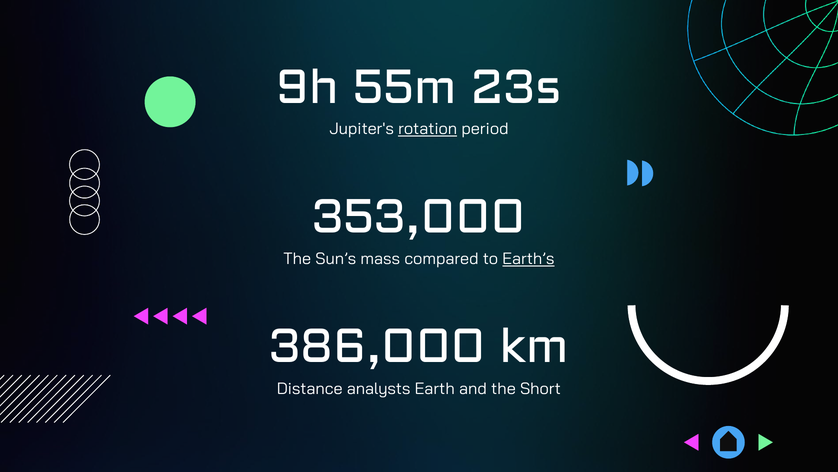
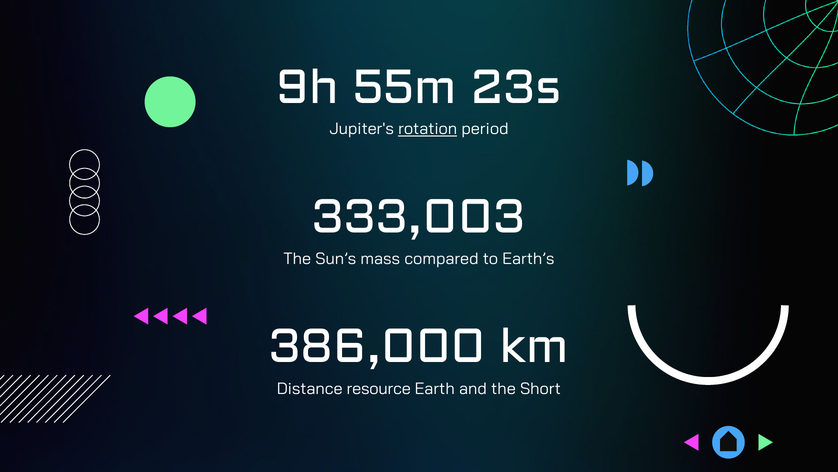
353,000: 353,000 -> 333,003
Earth’s underline: present -> none
analysts: analysts -> resource
